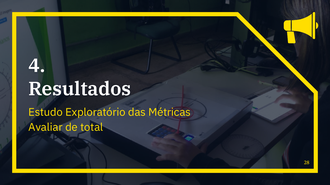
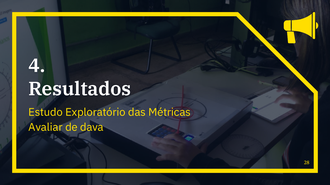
total: total -> dava
